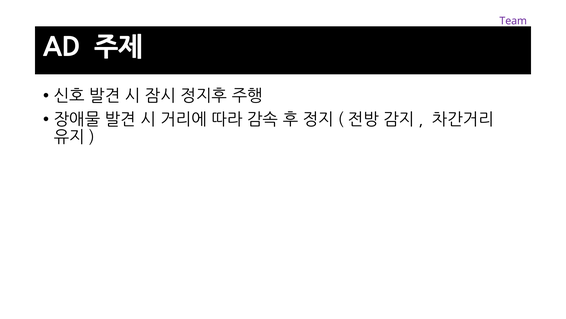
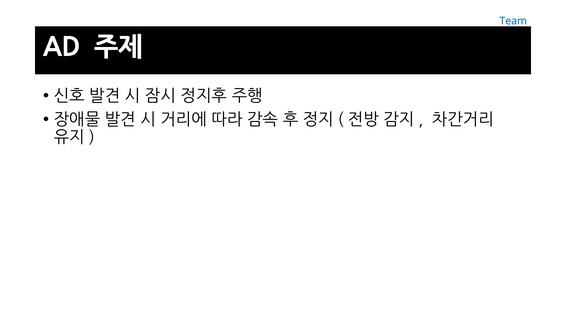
Team colour: purple -> blue
